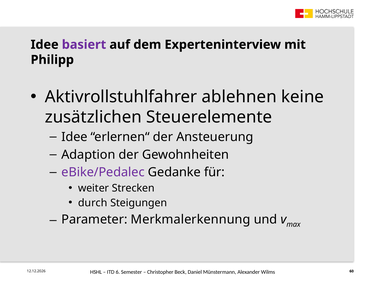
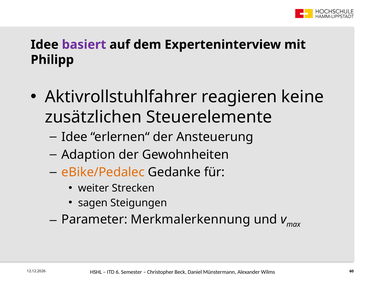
ablehnen: ablehnen -> reagieren
eBike/Pedalec colour: purple -> orange
durch: durch -> sagen
